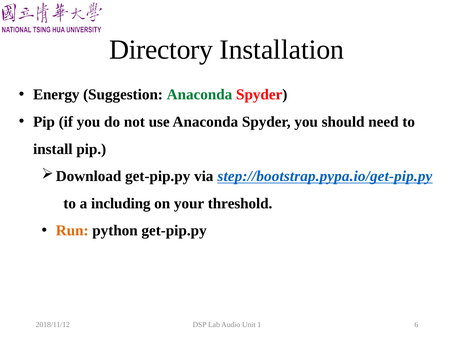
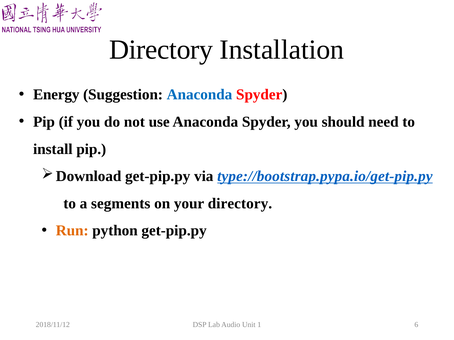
Anaconda at (200, 95) colour: green -> blue
step://bootstrap.pypa.io/get-pip.py: step://bootstrap.pypa.io/get-pip.py -> type://bootstrap.pypa.io/get-pip.py
including: including -> segments
your threshold: threshold -> directory
